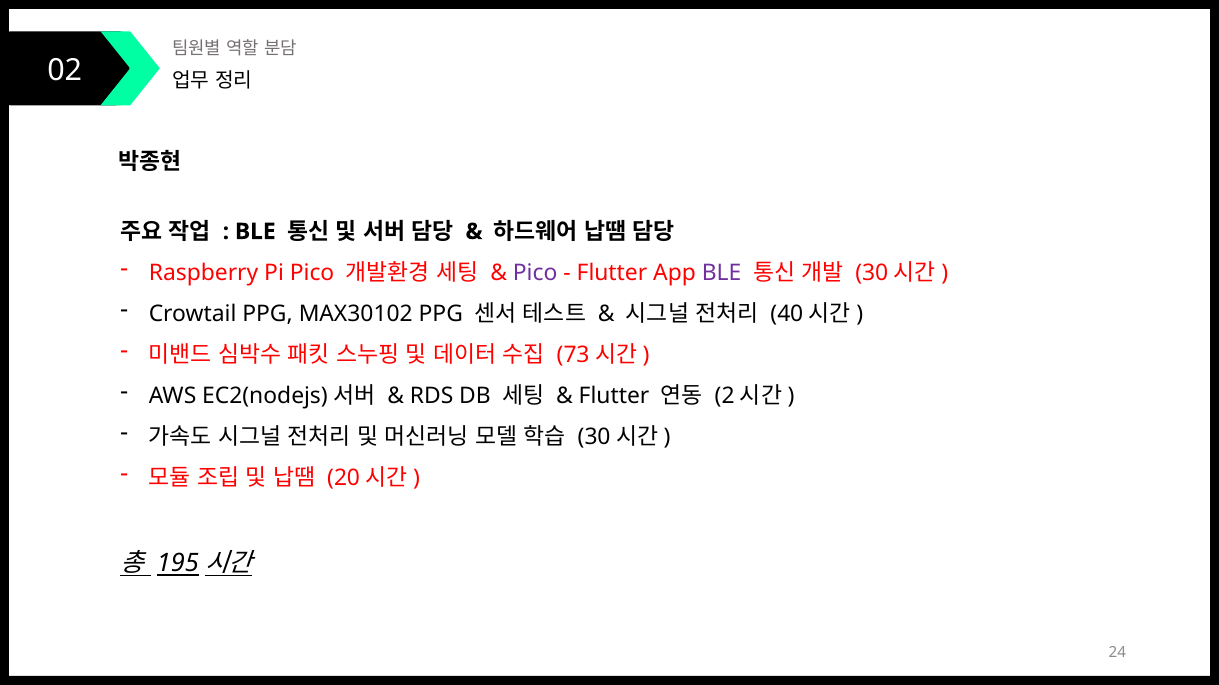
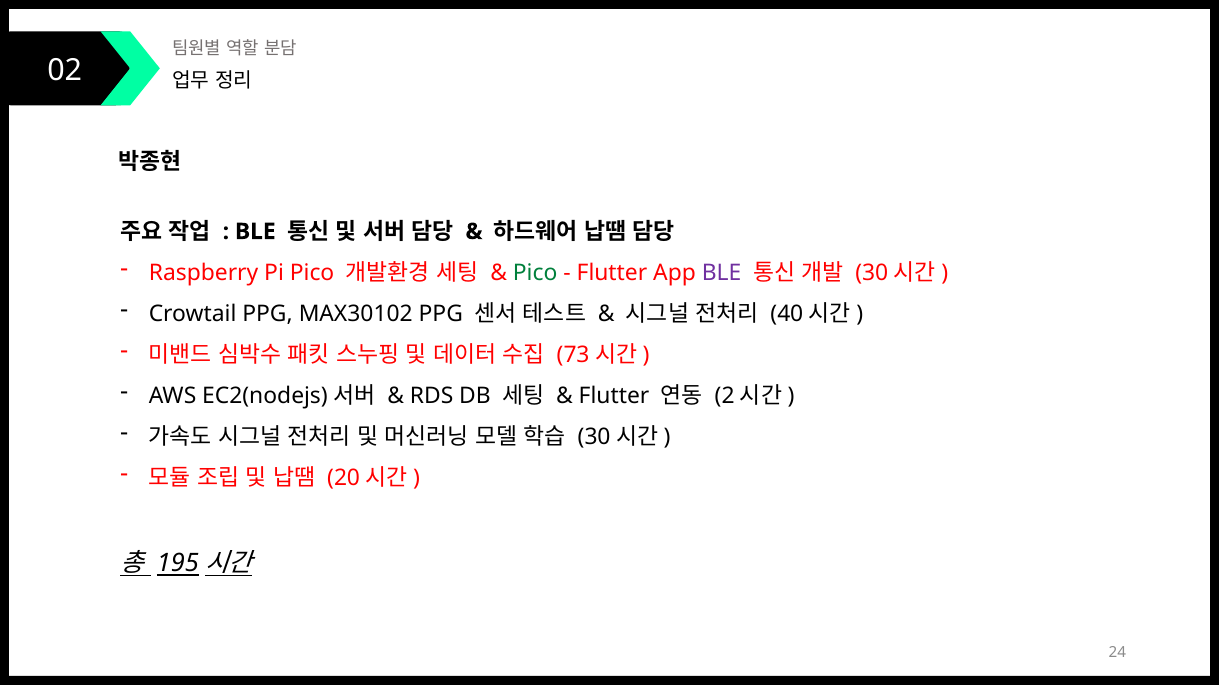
Pico at (535, 273) colour: purple -> green
